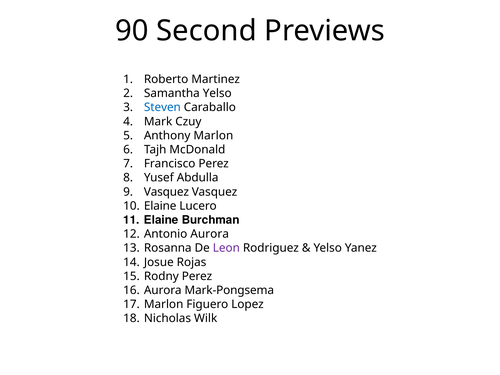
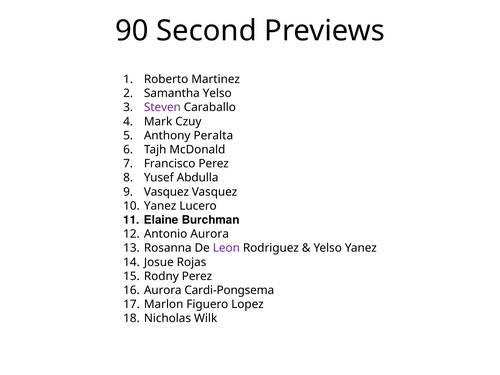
Steven colour: blue -> purple
Anthony Marlon: Marlon -> Peralta
Elaine at (160, 206): Elaine -> Yanez
Mark-Pongsema: Mark-Pongsema -> Cardi-Pongsema
